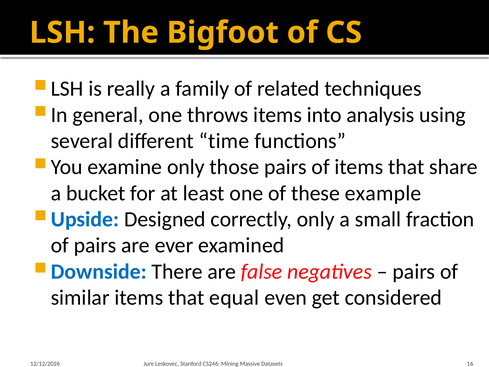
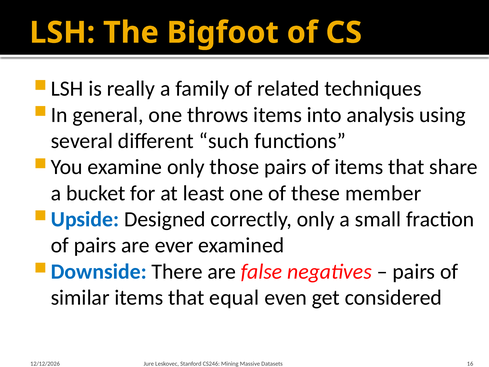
time: time -> such
example: example -> member
